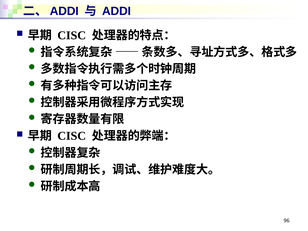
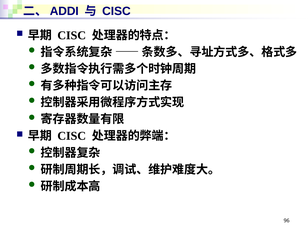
ADDI at (116, 11): ADDI -> CISC
